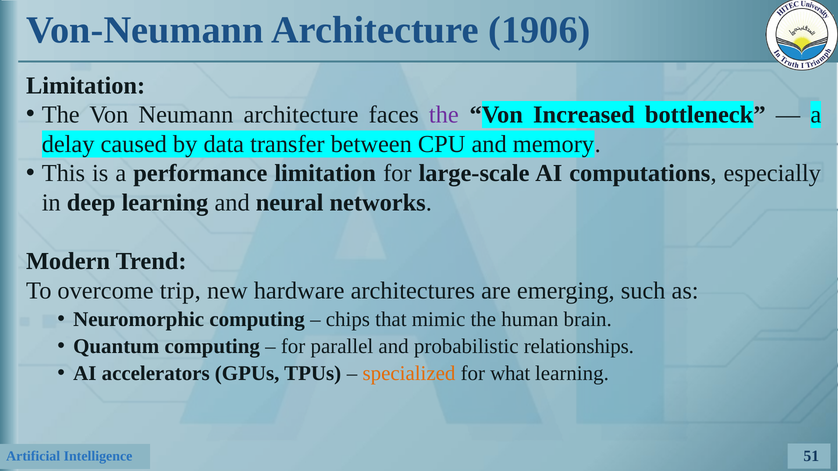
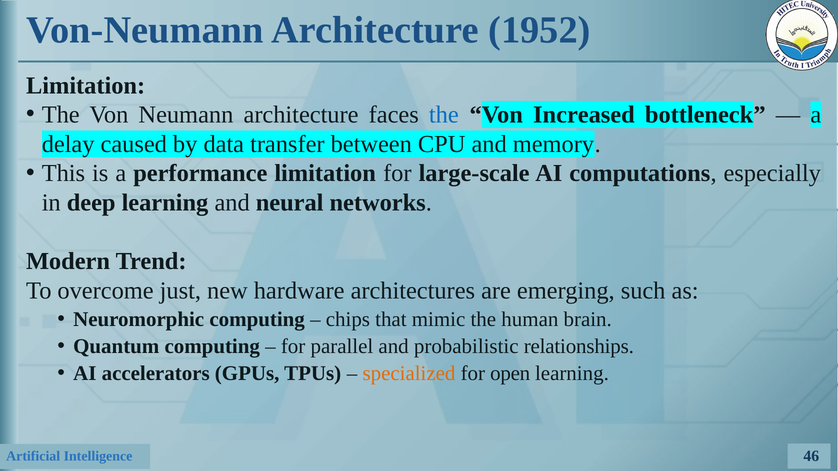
1906: 1906 -> 1952
the at (444, 115) colour: purple -> blue
trip: trip -> just
what: what -> open
51: 51 -> 46
